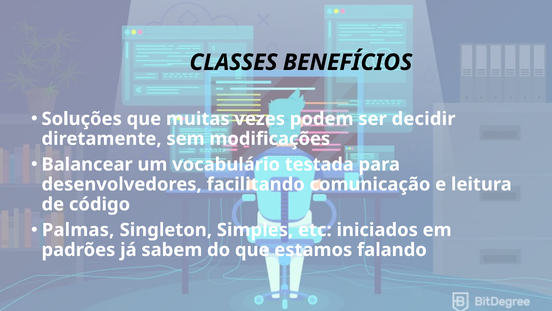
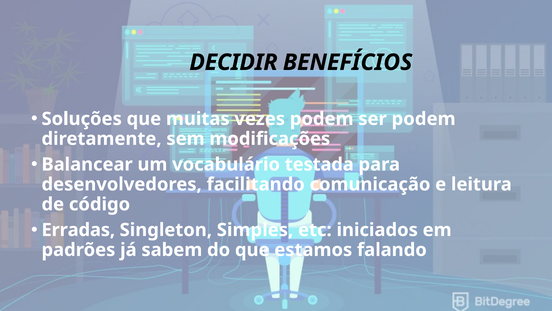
CLASSES: CLASSES -> DECIDIR
ser decidir: decidir -> podem
Palmas: Palmas -> Erradas
